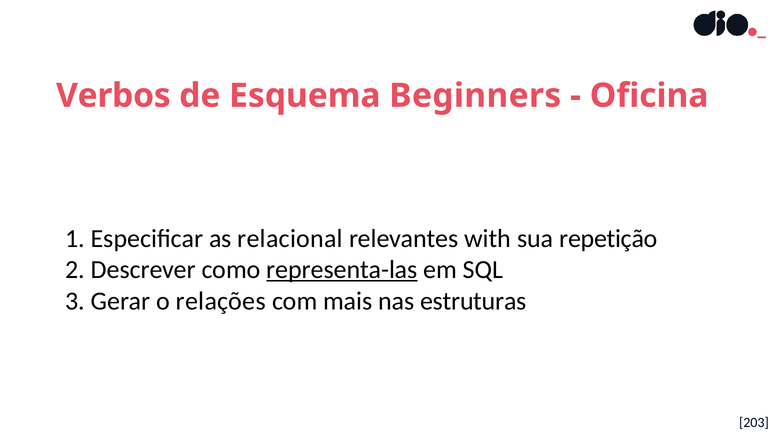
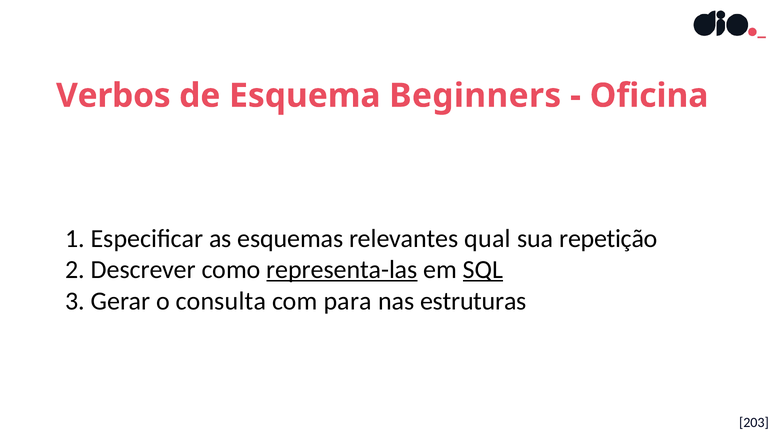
relacional: relacional -> esquemas
with: with -> qual
SQL underline: none -> present
relações: relações -> consulta
mais: mais -> para
